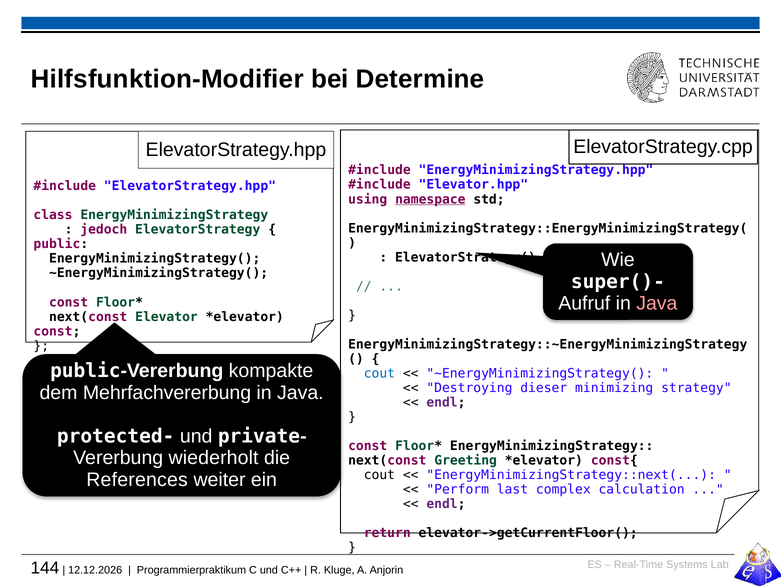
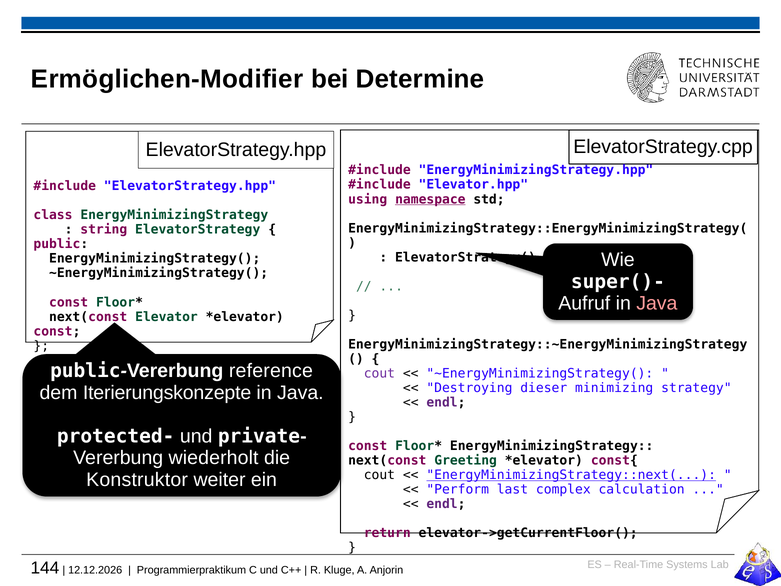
Hilfsfunktion-Modifier: Hilfsfunktion-Modifier -> Ermöglichen-Modifier
jedoch: jedoch -> string
kompakte: kompakte -> reference
cout at (379, 373) colour: blue -> purple
Mehrfachvererbung: Mehrfachvererbung -> Iterierungskonzepte
EnergyMinimizingStrategy::next( underline: none -> present
References: References -> Konstruktor
